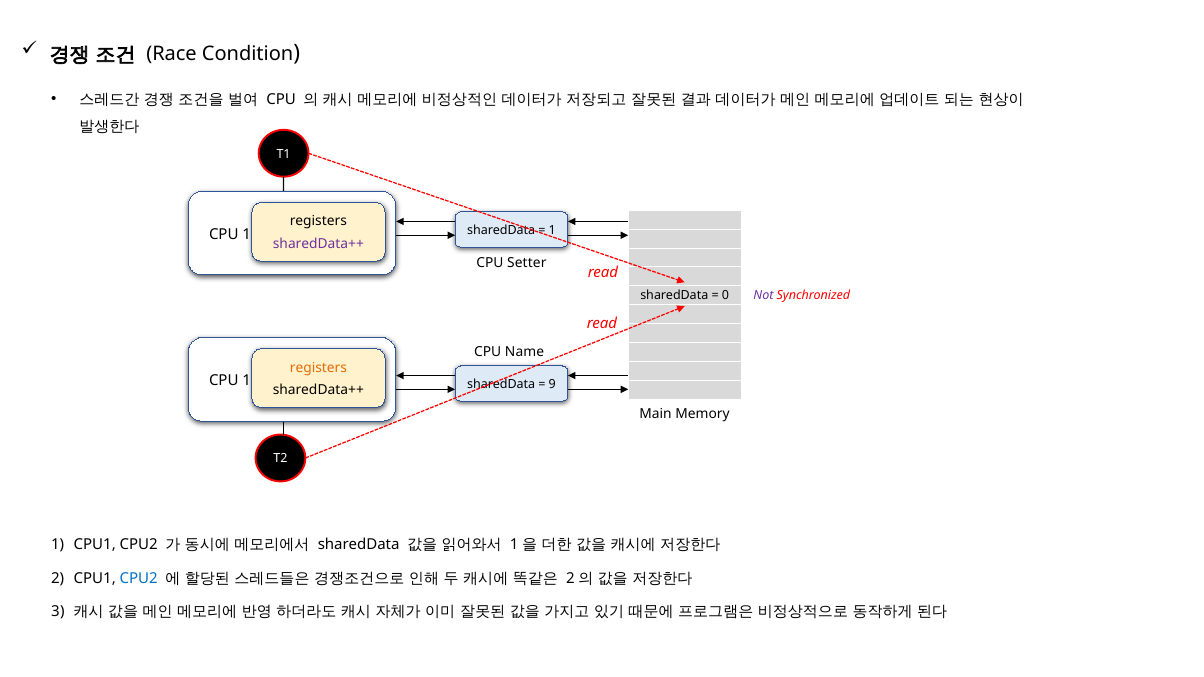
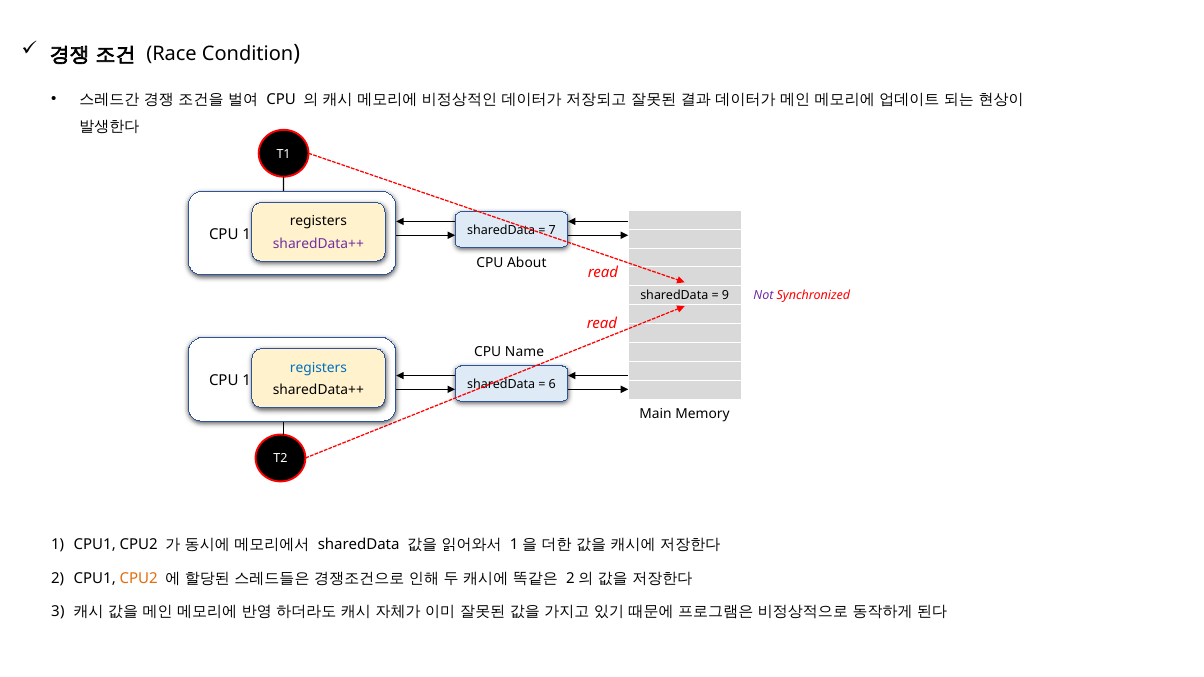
1 at (552, 230): 1 -> 7
Setter: Setter -> About
0: 0 -> 9
registers at (318, 368) colour: orange -> blue
9: 9 -> 6
CPU2 at (139, 578) colour: blue -> orange
